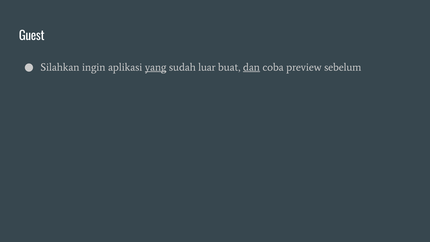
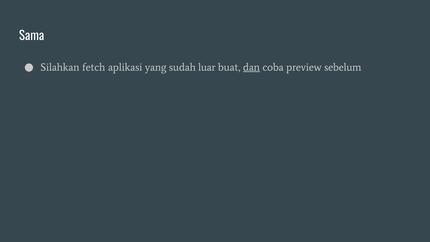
Guest: Guest -> Sama
ingin: ingin -> fetch
yang underline: present -> none
